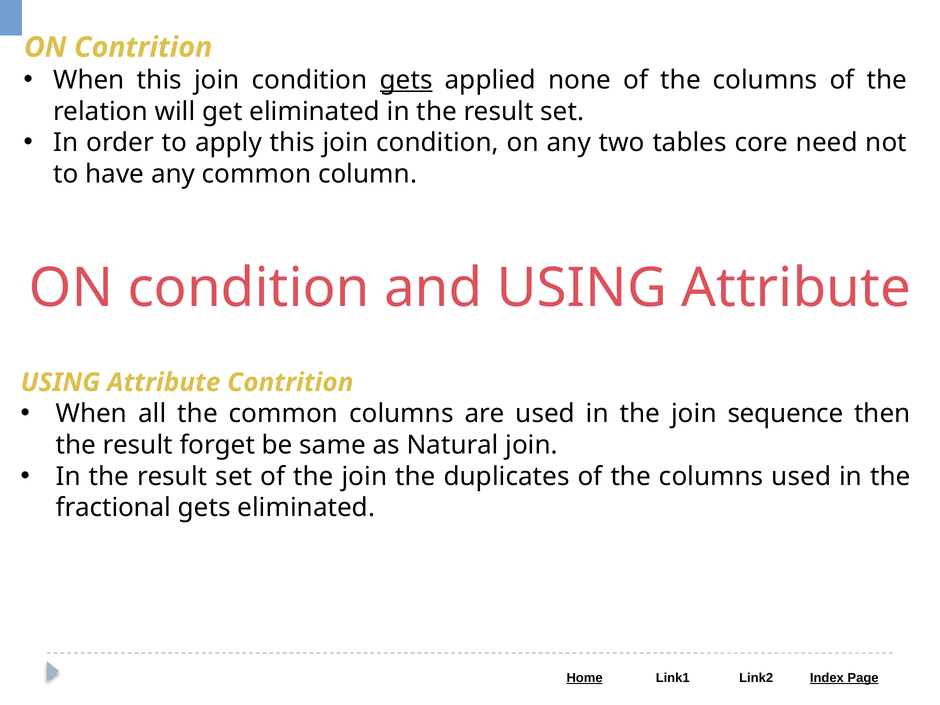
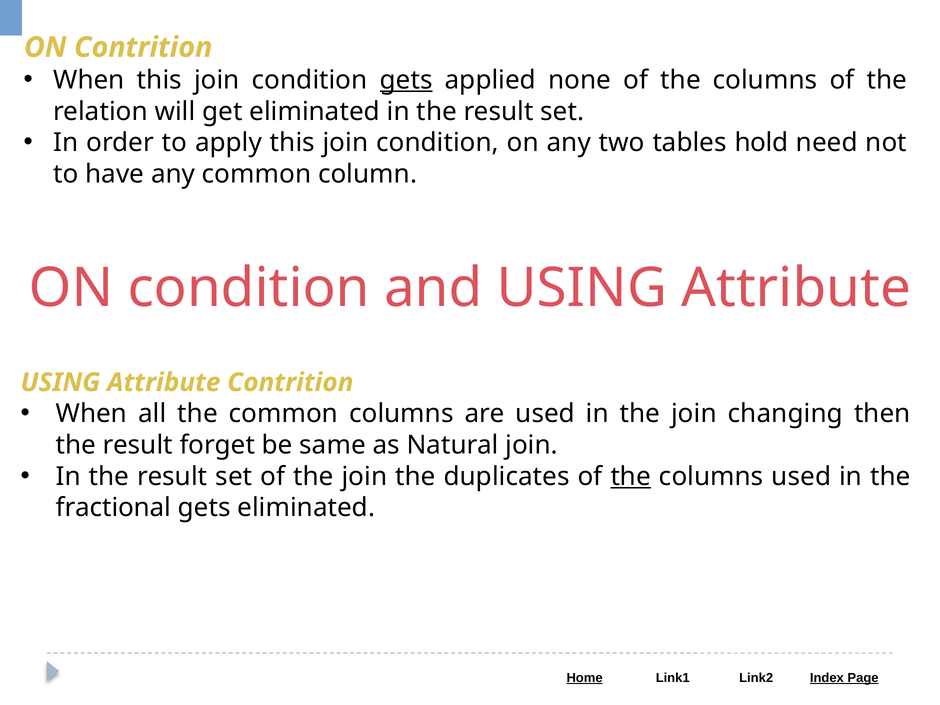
core: core -> hold
sequence: sequence -> changing
the at (631, 477) underline: none -> present
